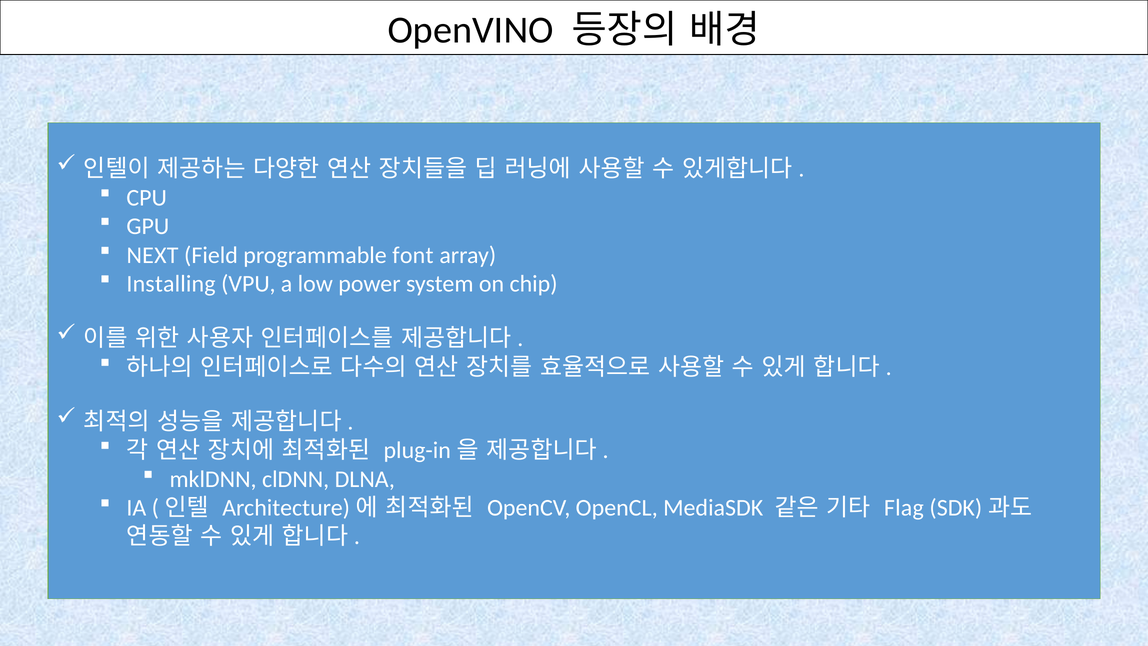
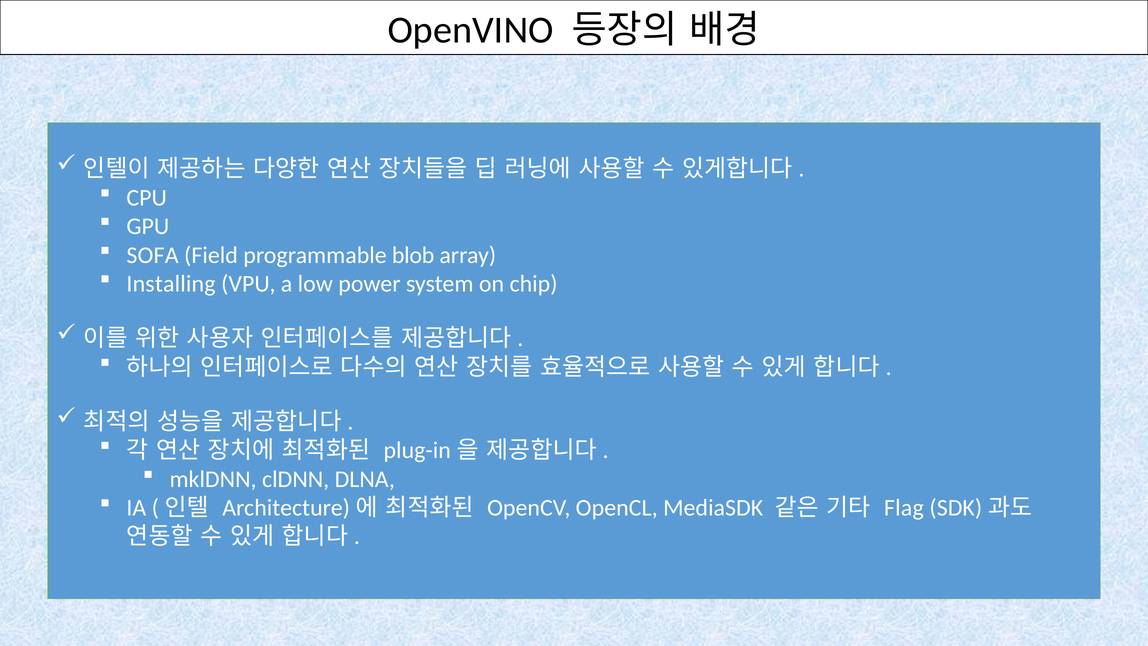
NEXT: NEXT -> SOFA
font: font -> blob
